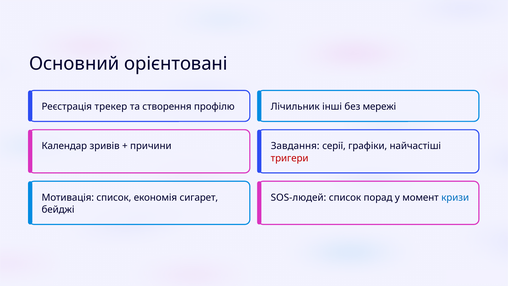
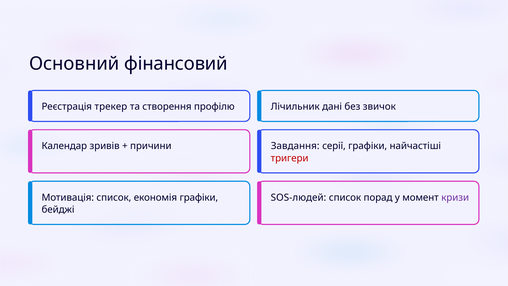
орієнтовані: орієнтовані -> фінансовий
інші: інші -> дані
мережі: мережі -> звичок
економія сигарет: сигарет -> графіки
кризи colour: blue -> purple
